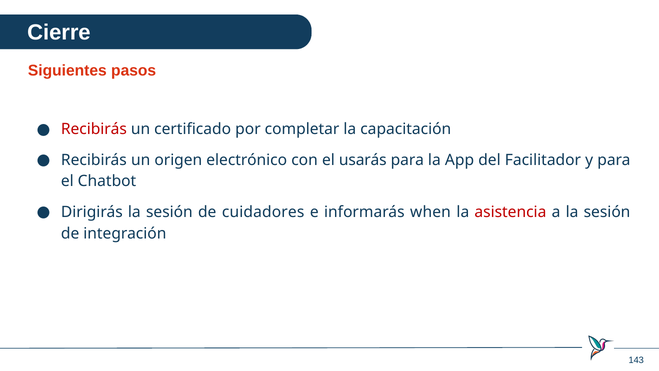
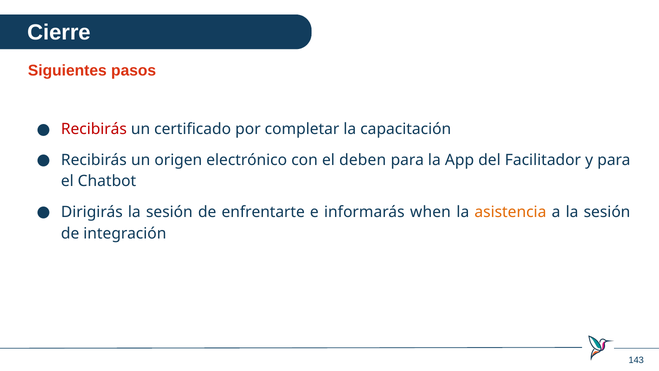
usarás: usarás -> deben
cuidadores: cuidadores -> enfrentarte
asistencia colour: red -> orange
